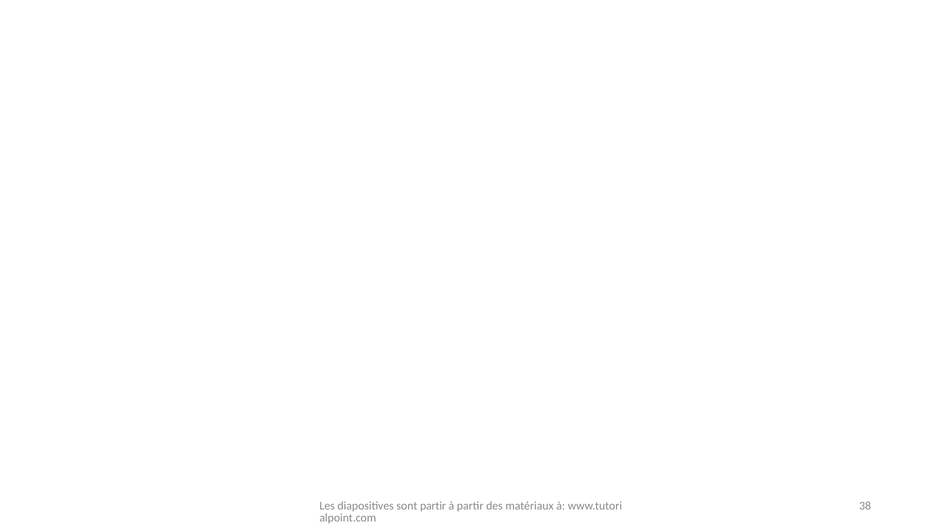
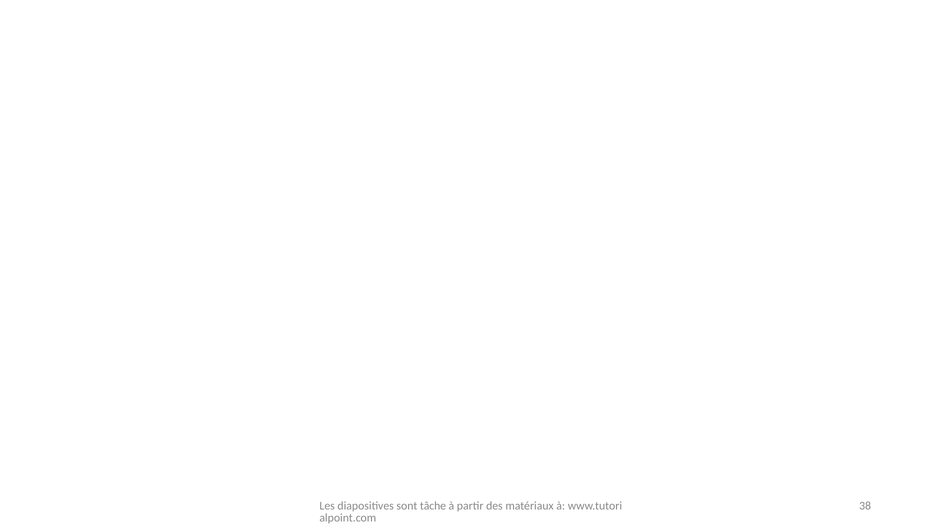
sont partir: partir -> tâche
